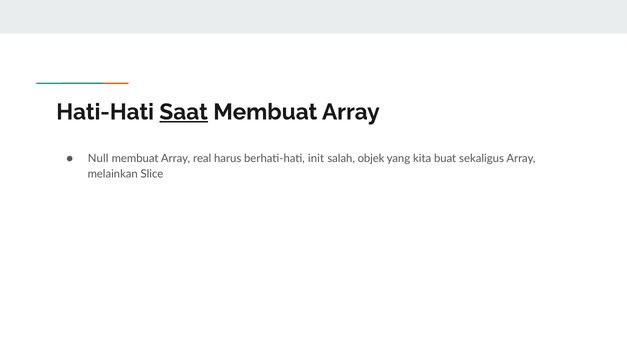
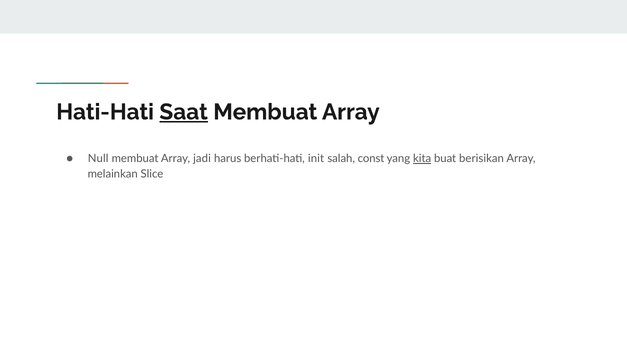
real: real -> jadi
objek: objek -> const
kita underline: none -> present
sekaligus: sekaligus -> berisikan
